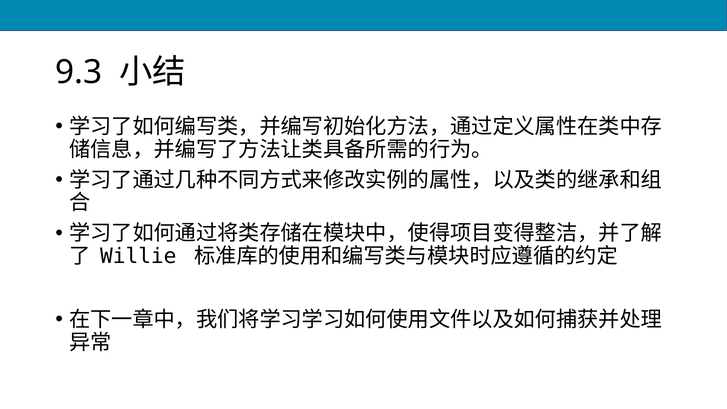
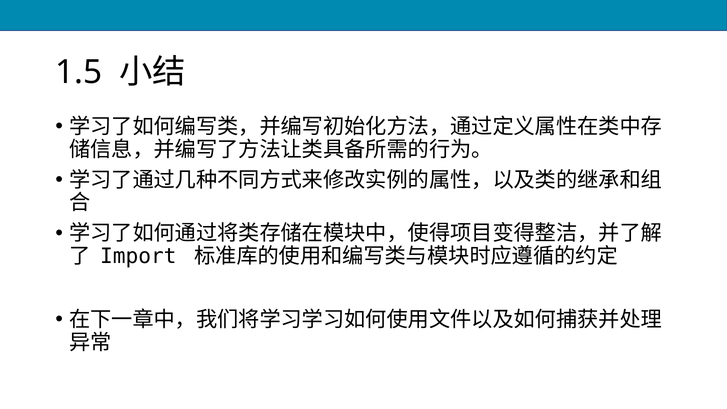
9.3: 9.3 -> 1.5
Willie: Willie -> Import
